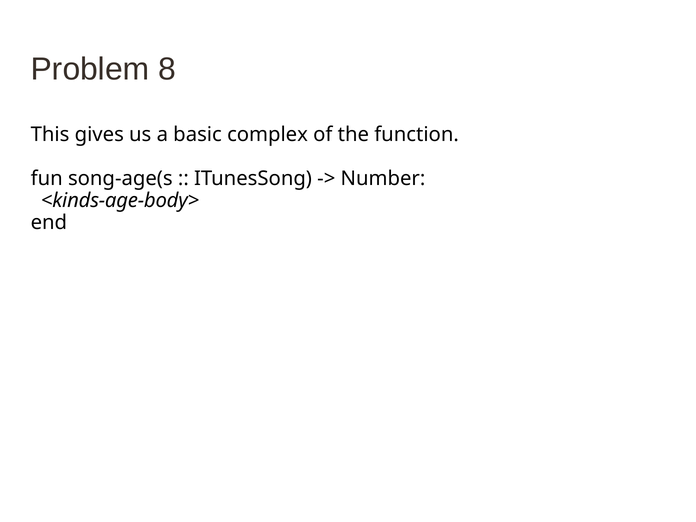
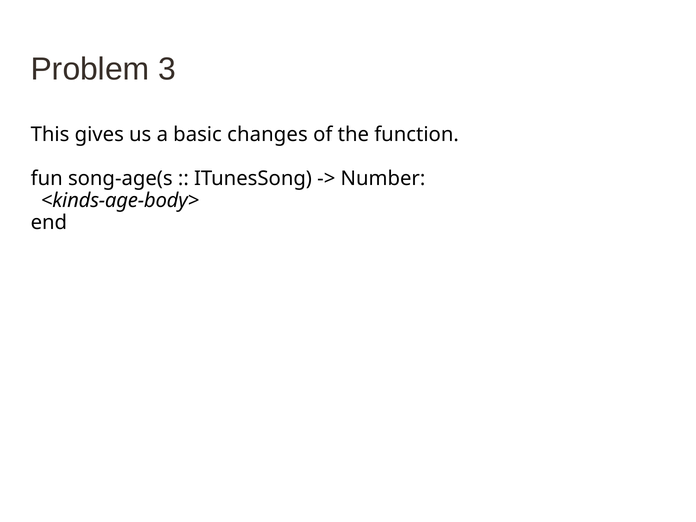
8: 8 -> 3
complex: complex -> changes
